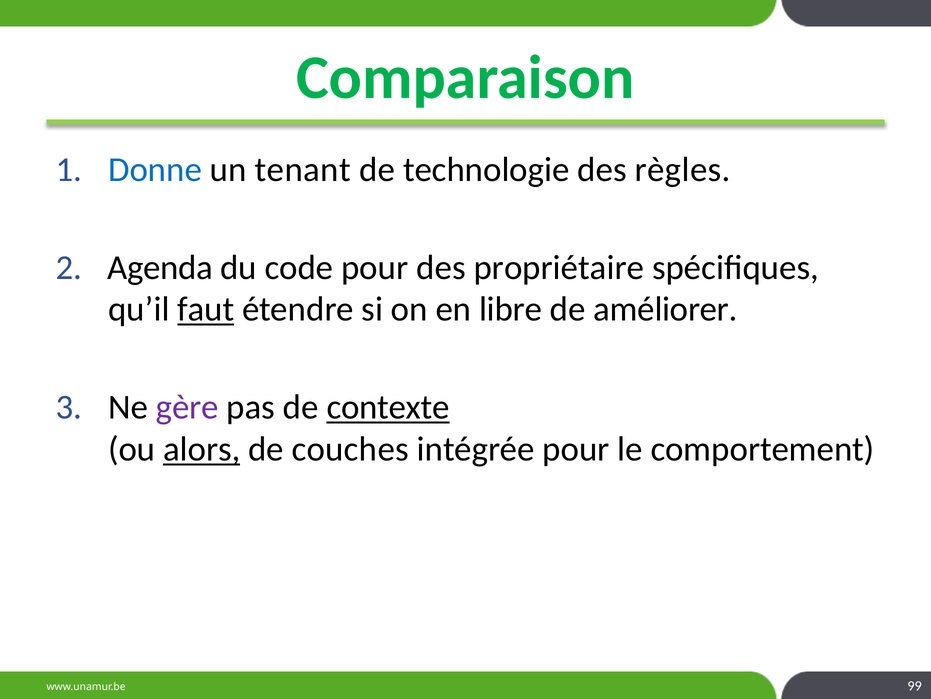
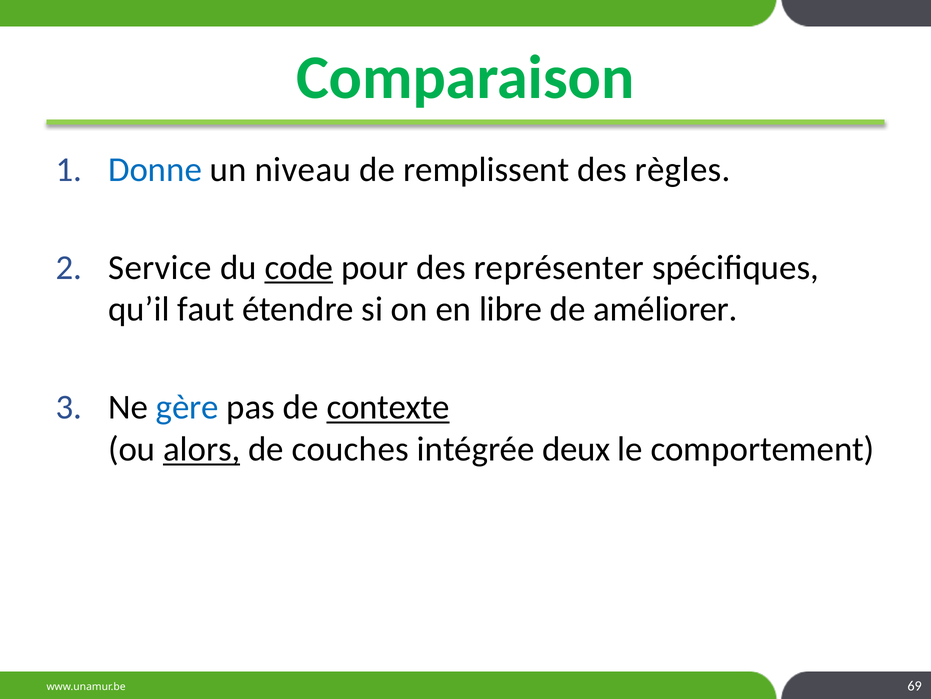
tenant: tenant -> niveau
technologie: technologie -> remplissent
Agenda: Agenda -> Service
code underline: none -> present
propriétaire: propriétaire -> représenter
faut underline: present -> none
gère colour: purple -> blue
intégrée pour: pour -> deux
99: 99 -> 69
